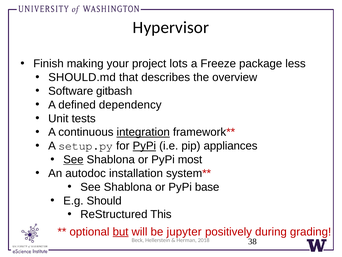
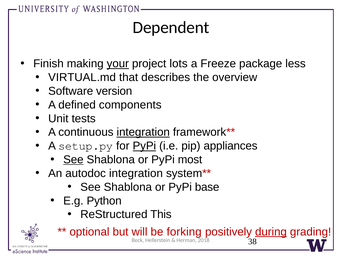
Hypervisor: Hypervisor -> Dependent
your underline: none -> present
SHOULD.md: SHOULD.md -> VIRTUAL.md
gitbash: gitbash -> version
dependency: dependency -> components
autodoc installation: installation -> integration
Should: Should -> Python
but underline: present -> none
jupyter: jupyter -> forking
during underline: none -> present
